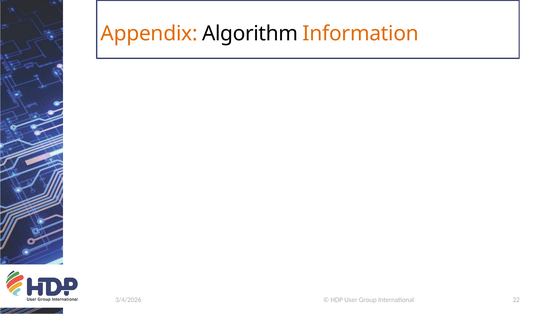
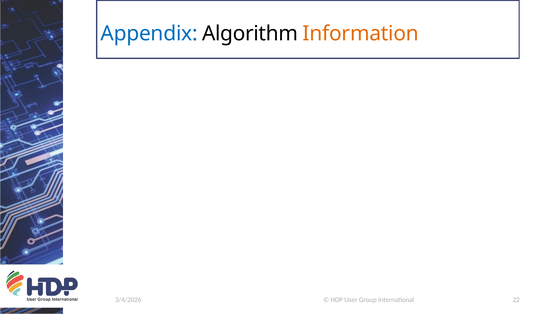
Appendix colour: orange -> blue
